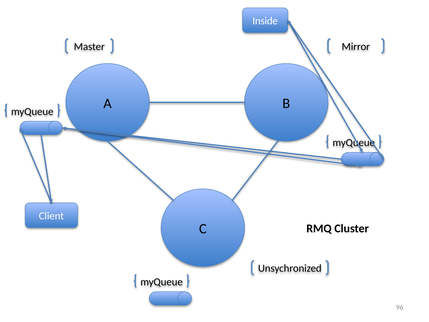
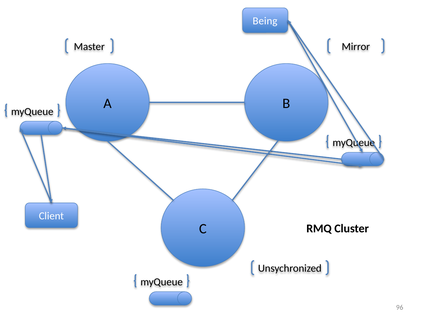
Inside: Inside -> Being
